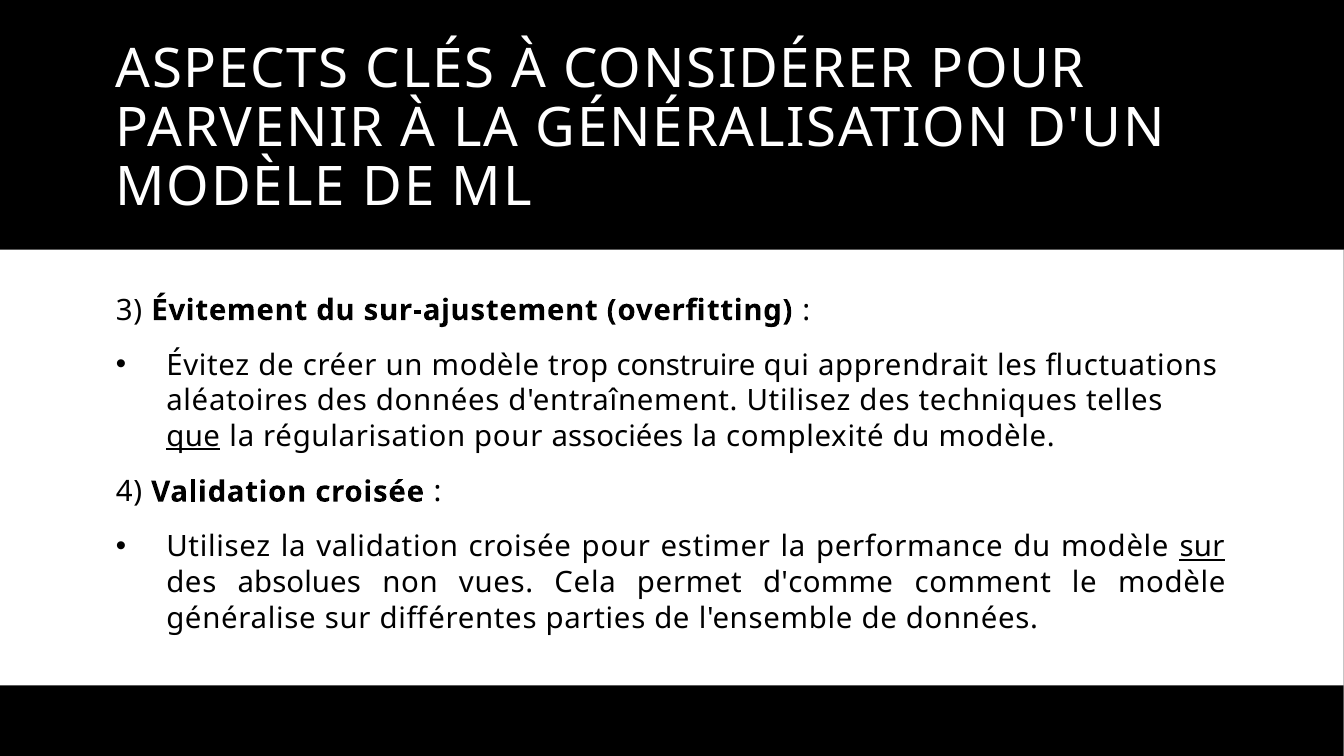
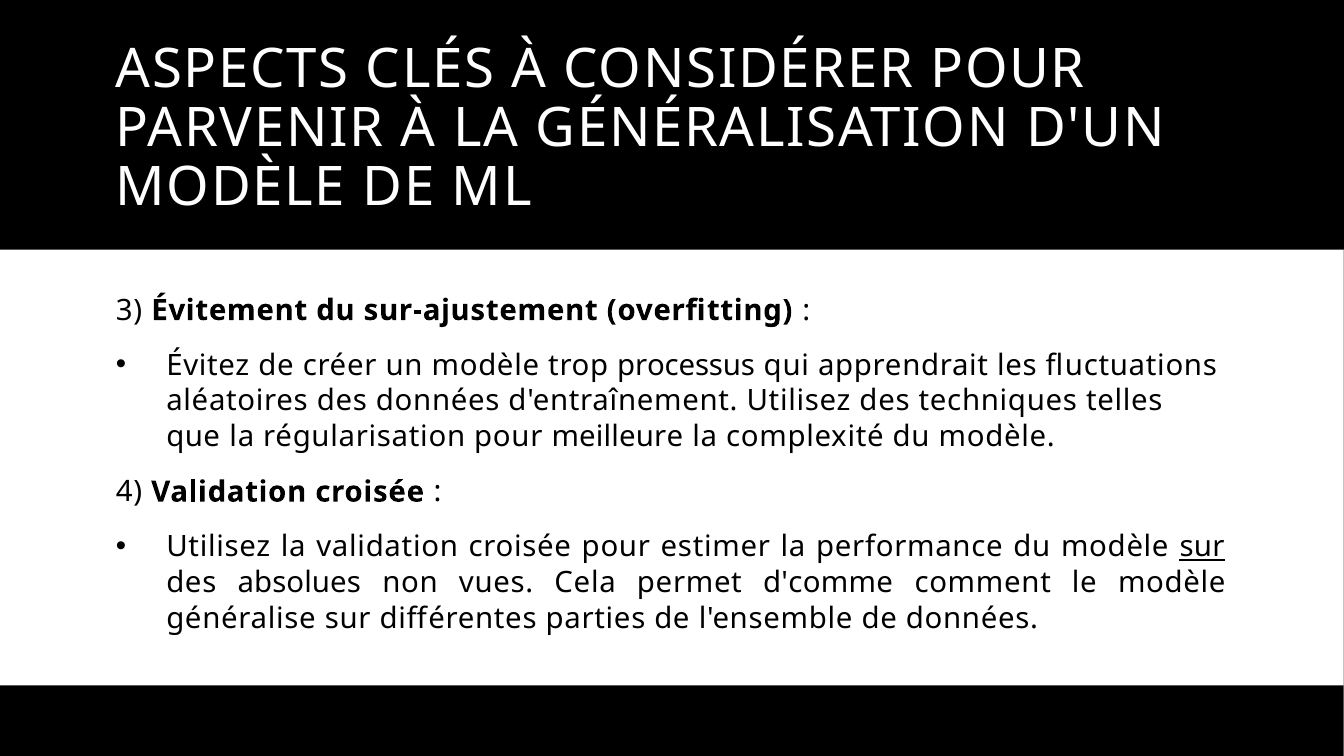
construire: construire -> processus
que underline: present -> none
associées: associées -> meilleure
